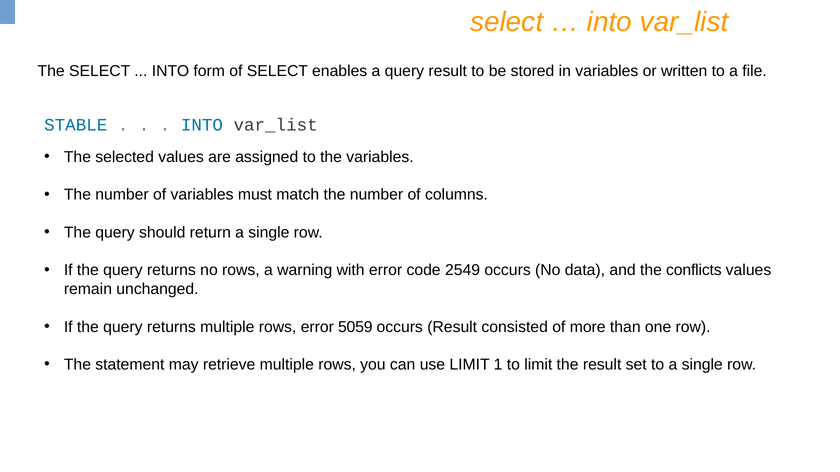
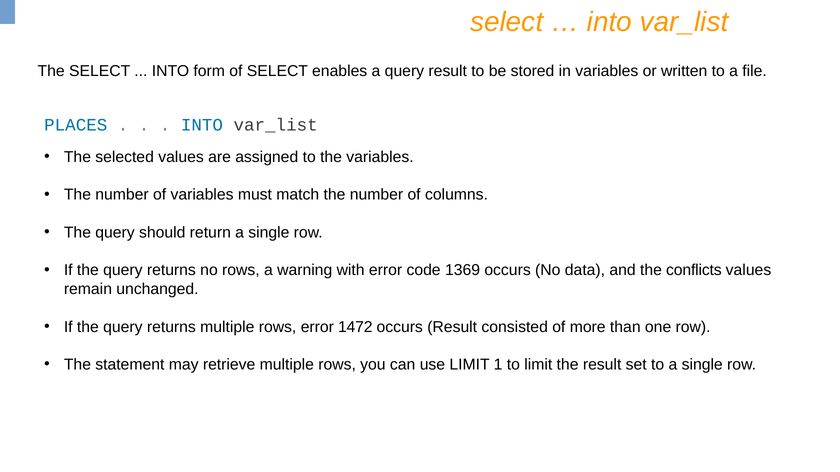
STABLE: STABLE -> PLACES
2549: 2549 -> 1369
5059: 5059 -> 1472
